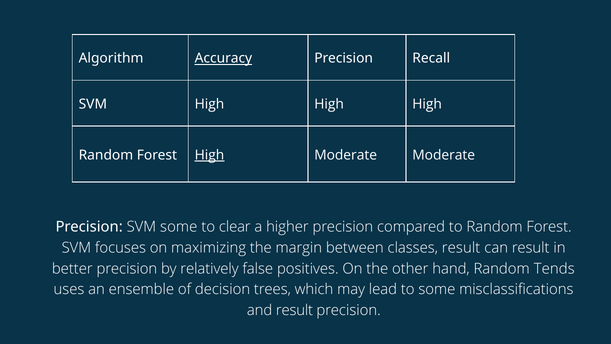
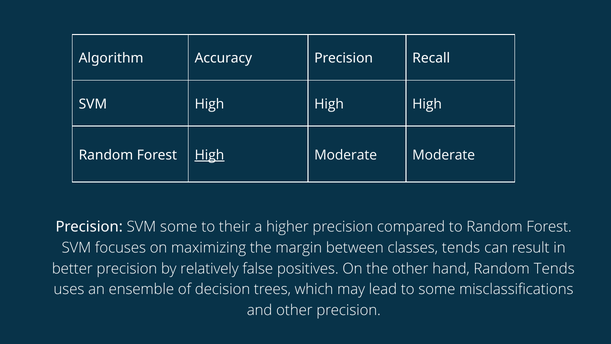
Accuracy underline: present -> none
clear: clear -> their
classes result: result -> tends
and result: result -> other
